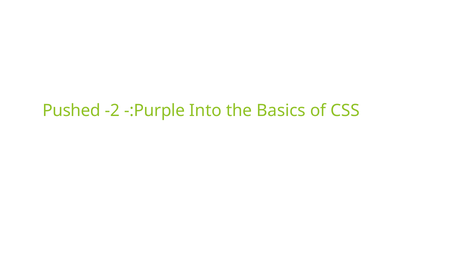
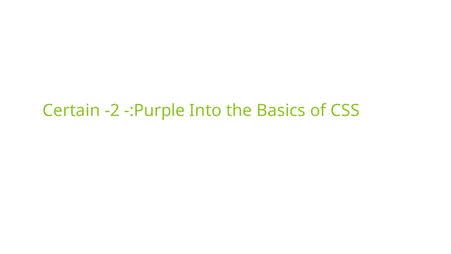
Pushed: Pushed -> Certain
